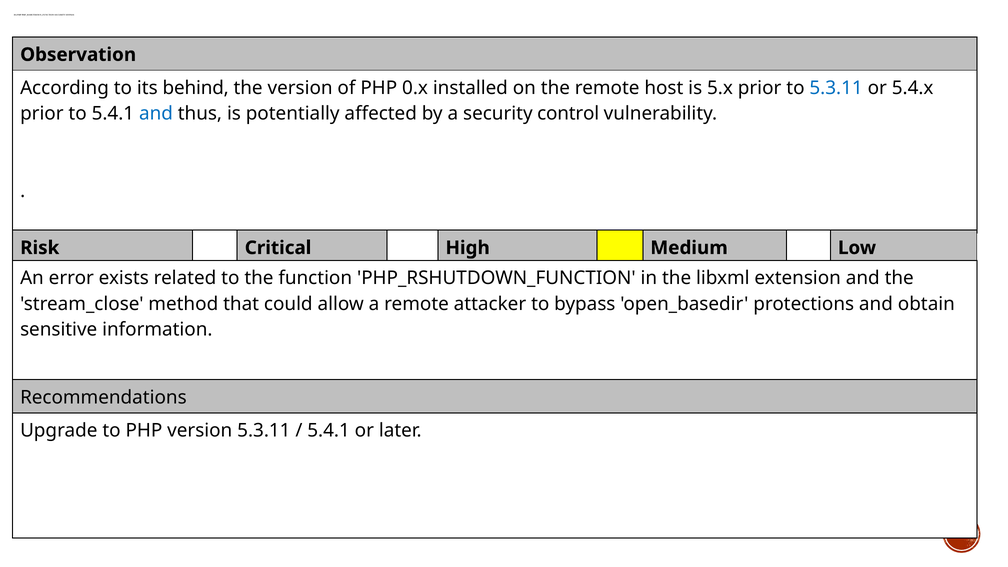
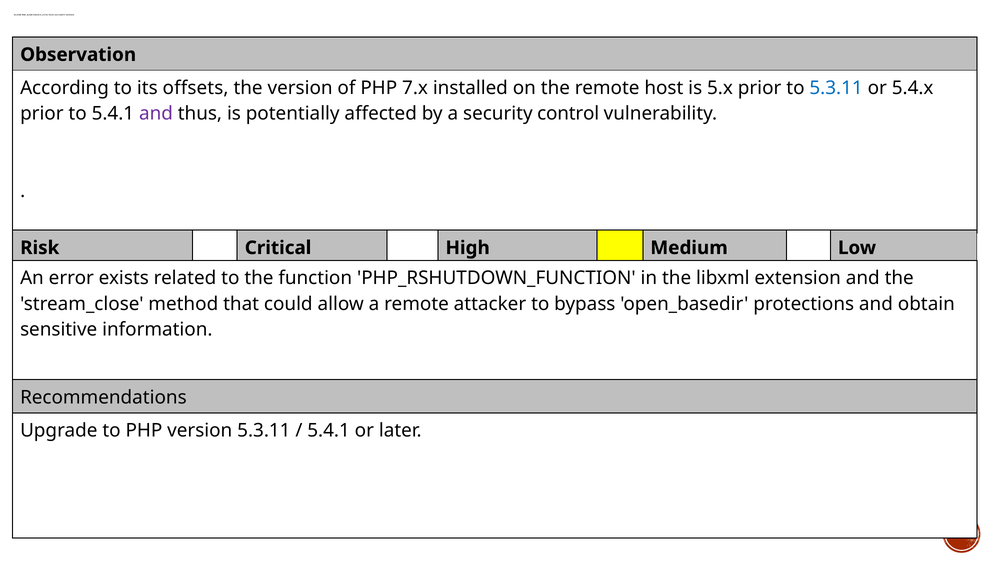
behind: behind -> offsets
0.x: 0.x -> 7.x
and at (156, 114) colour: blue -> purple
